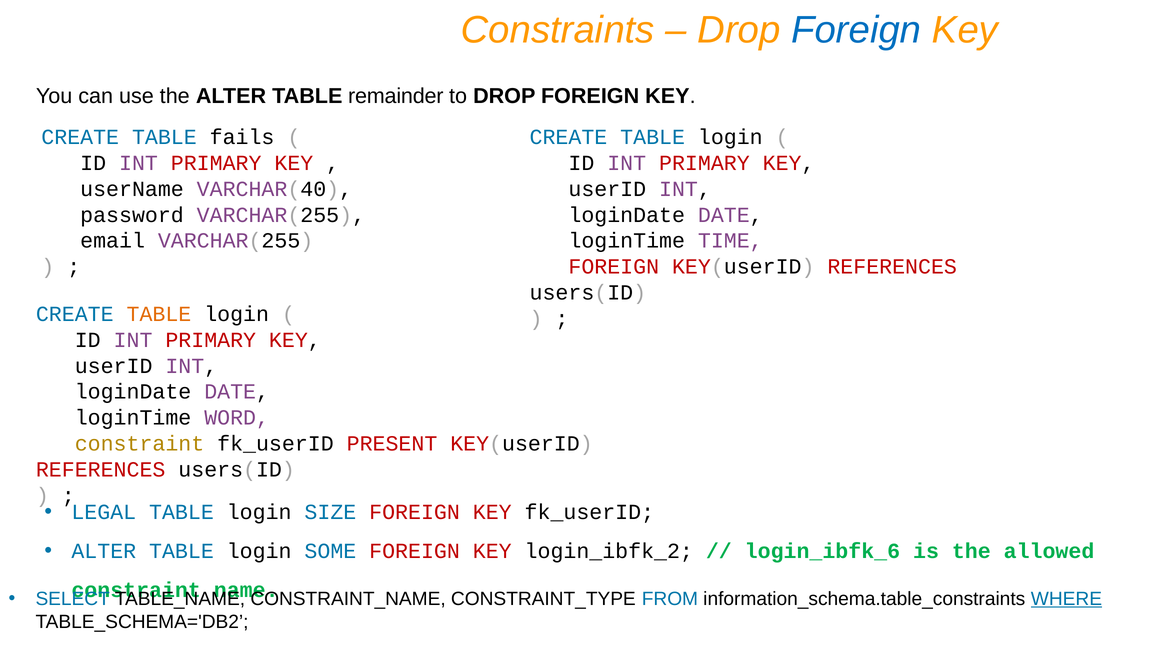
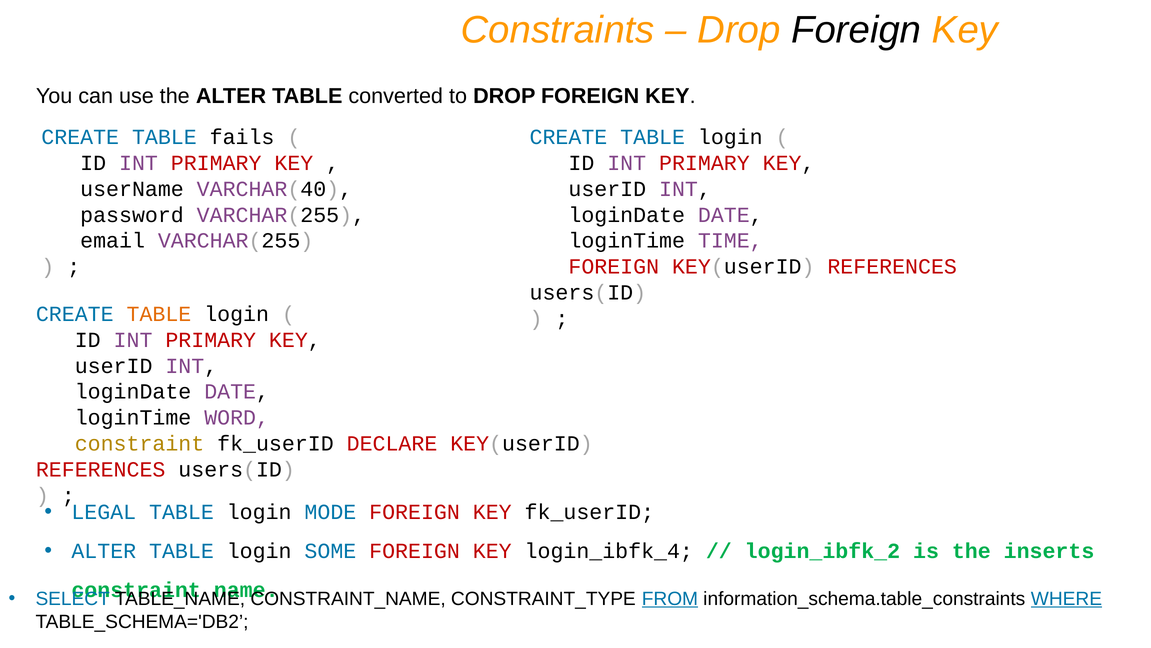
Foreign at (856, 30) colour: blue -> black
remainder: remainder -> converted
PRESENT: PRESENT -> DECLARE
SIZE: SIZE -> MODE
login_ibfk_2: login_ibfk_2 -> login_ibfk_4
login_ibfk_6: login_ibfk_6 -> login_ibfk_2
allowed: allowed -> inserts
FROM underline: none -> present
